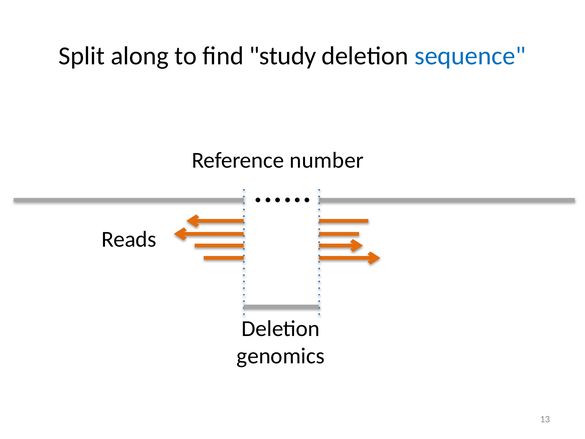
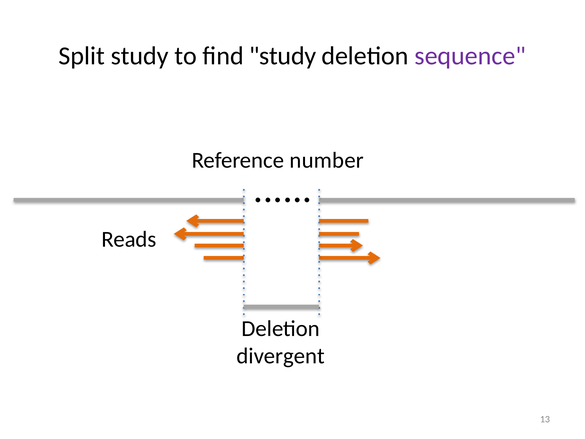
Split along: along -> study
sequence colour: blue -> purple
genomics: genomics -> divergent
